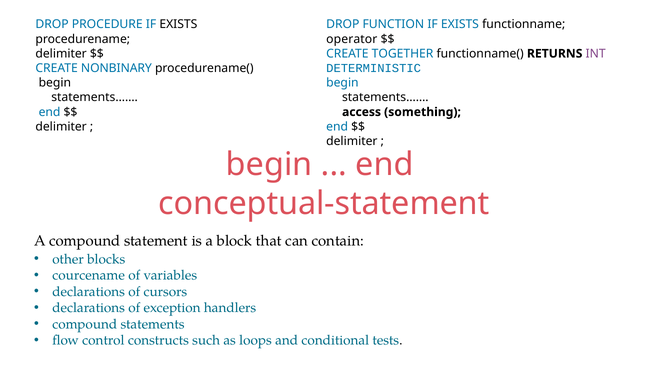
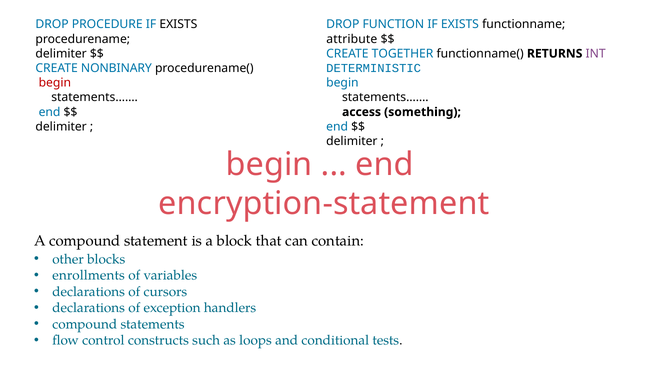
operator: operator -> attribute
begin at (55, 83) colour: black -> red
conceptual-statement: conceptual-statement -> encryption-statement
courcename: courcename -> enrollments
